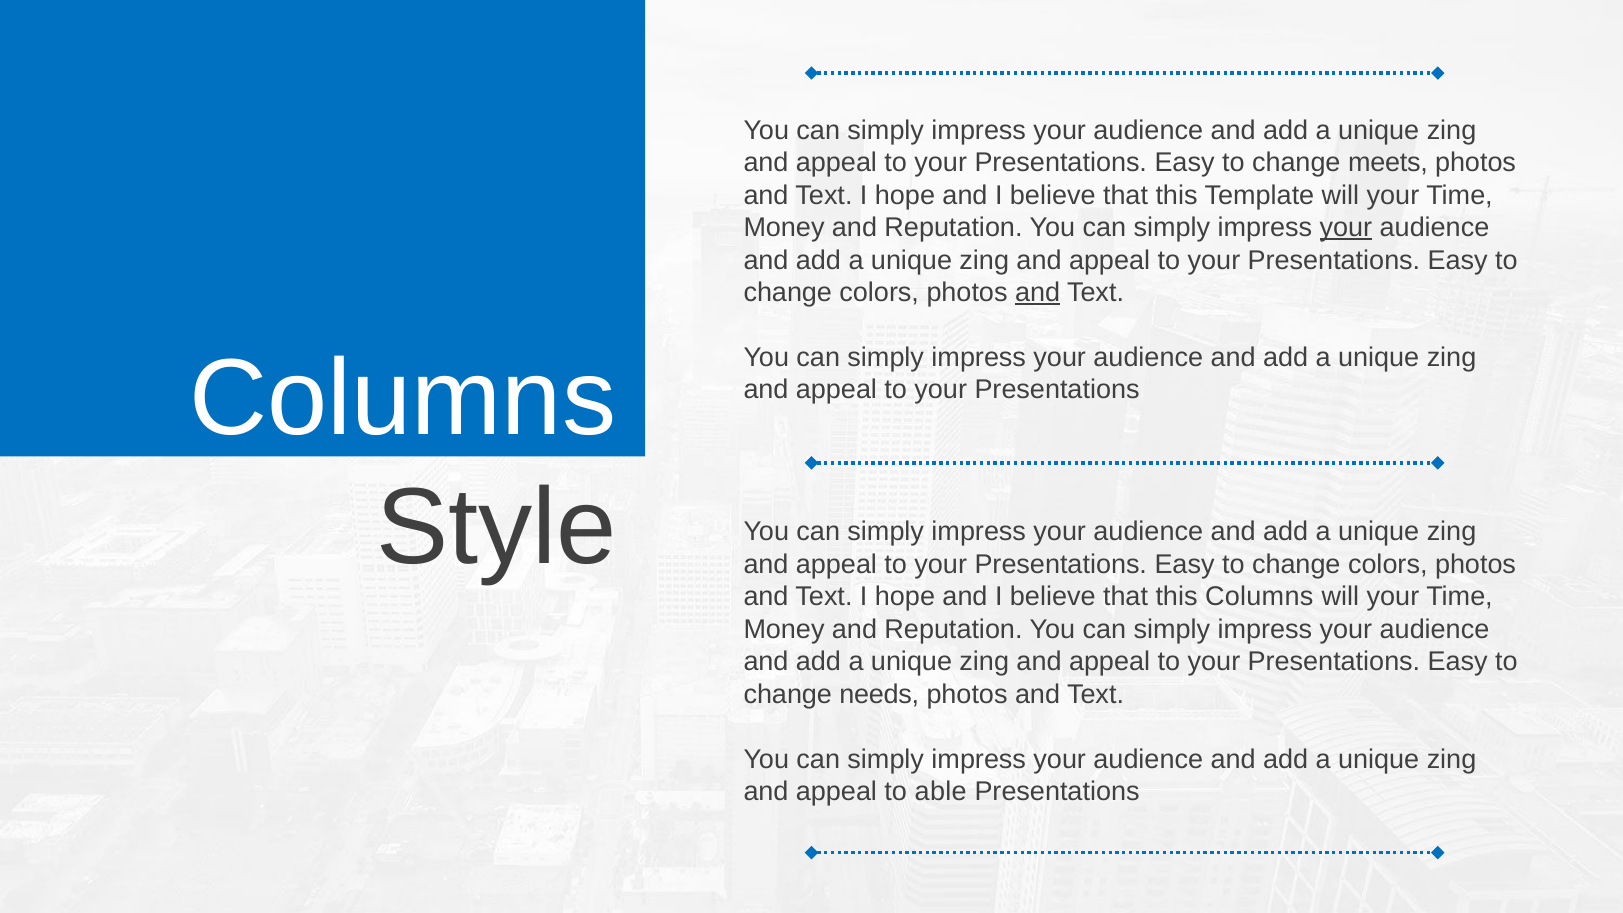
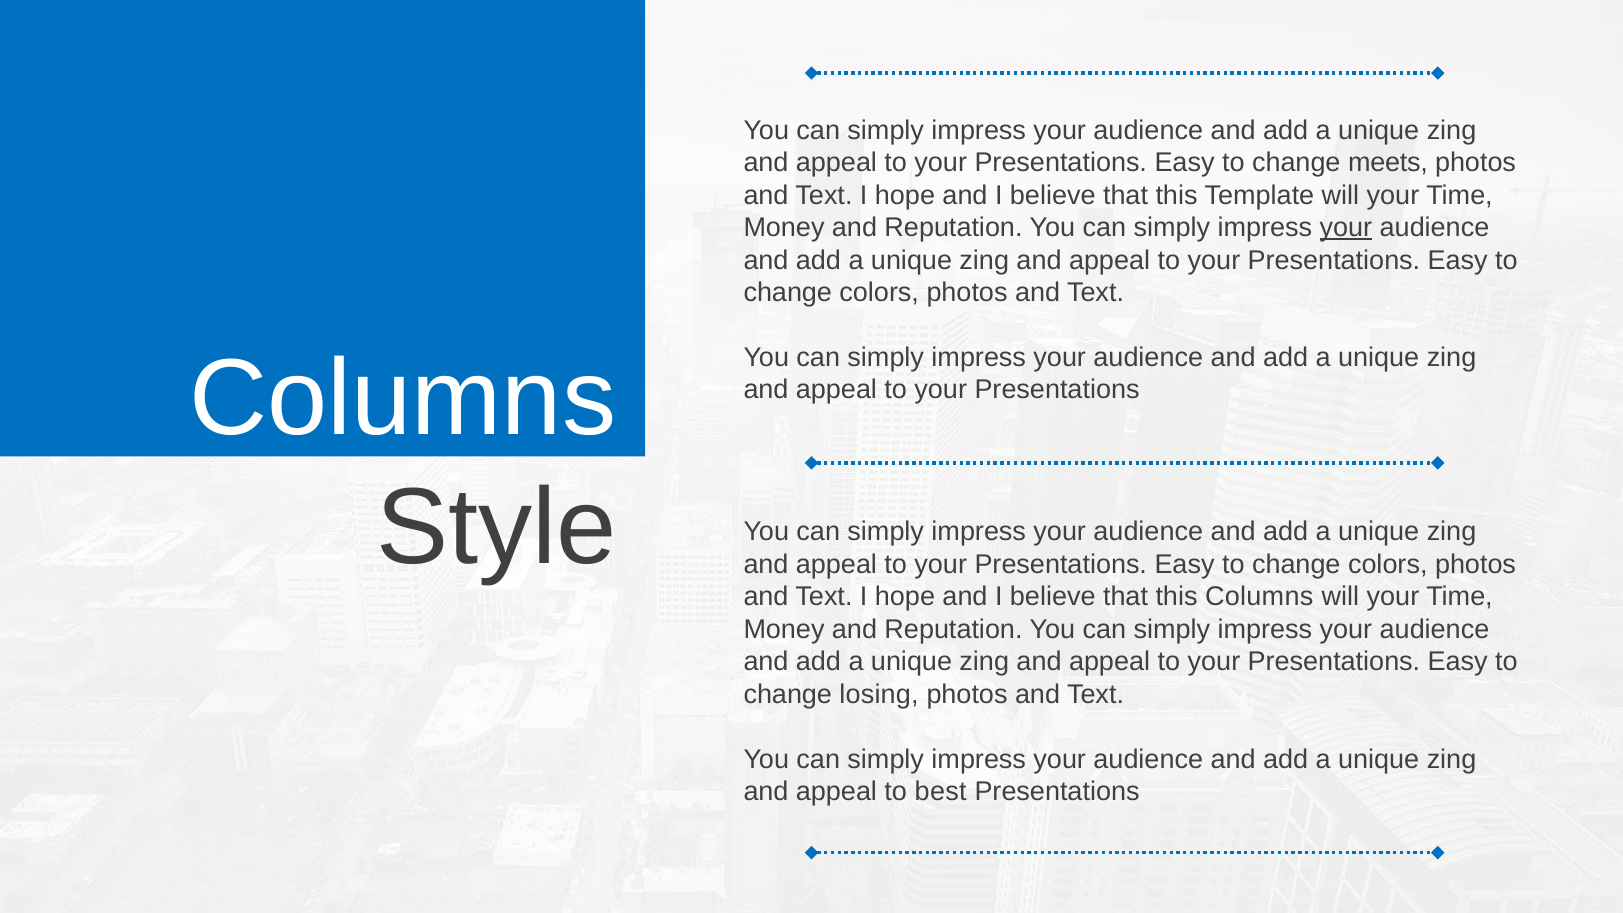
and at (1038, 293) underline: present -> none
needs: needs -> losing
able: able -> best
